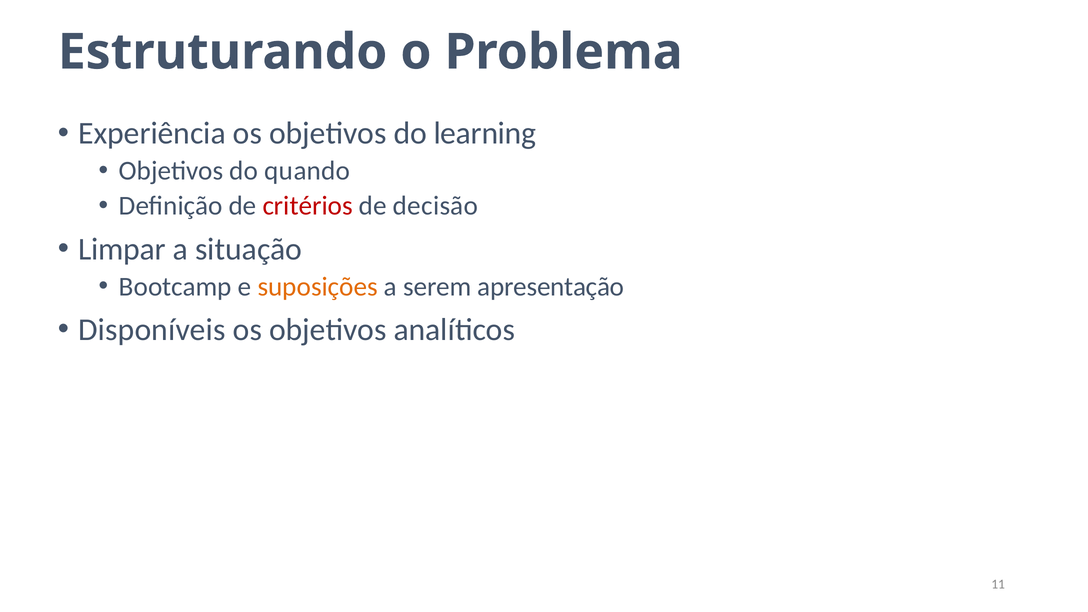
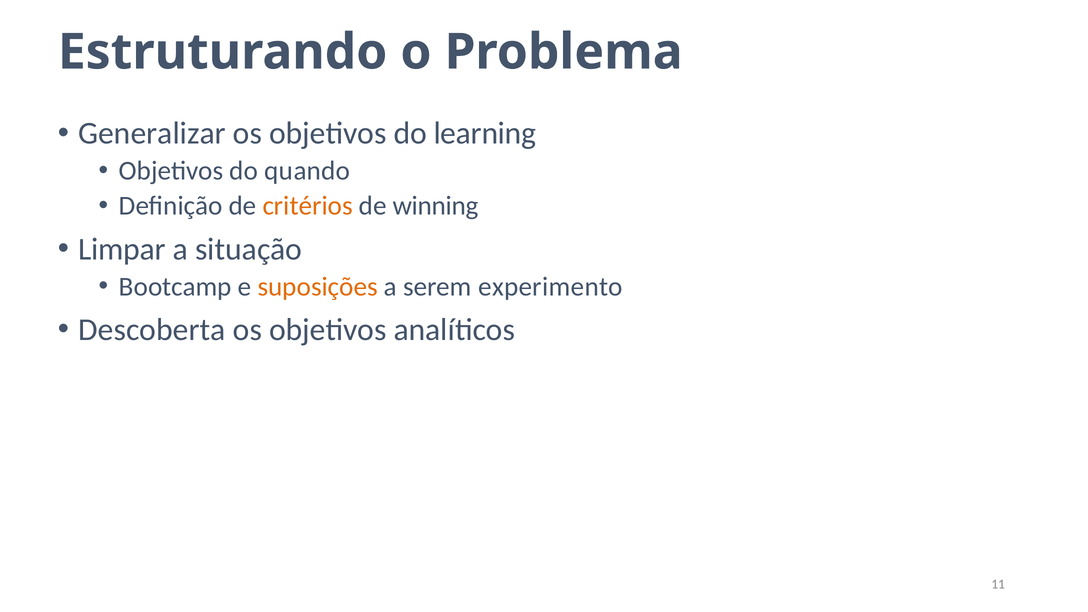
Experiência: Experiência -> Generalizar
critérios colour: red -> orange
decisão: decisão -> winning
apresentação: apresentação -> experimento
Disponíveis: Disponíveis -> Descoberta
